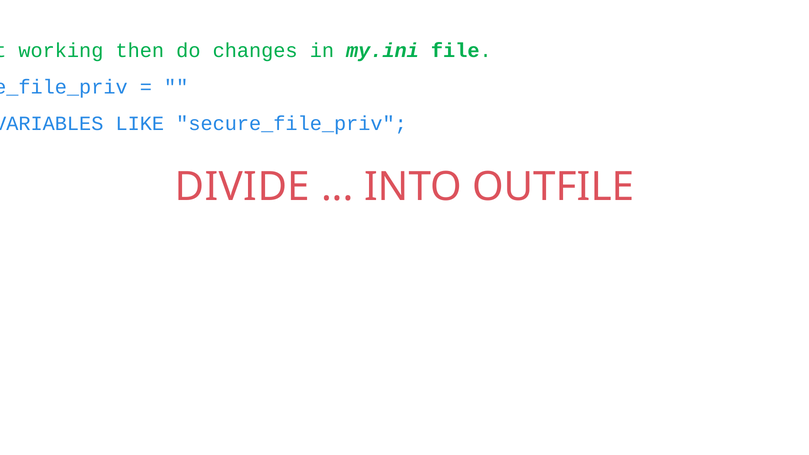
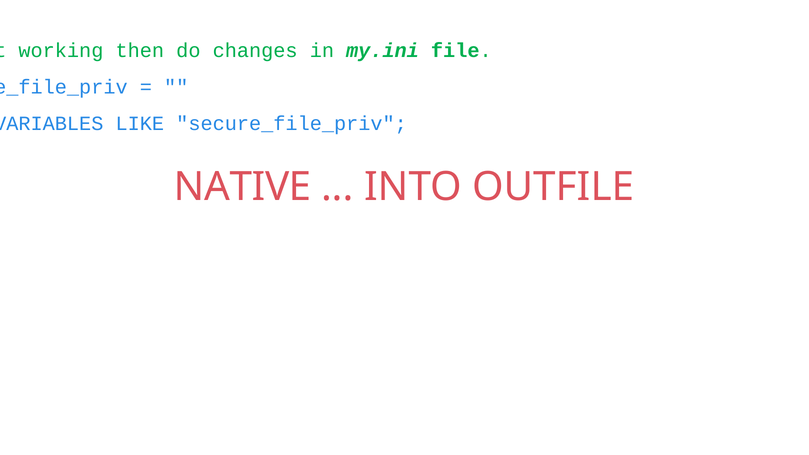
DIVIDE: DIVIDE -> NATIVE
